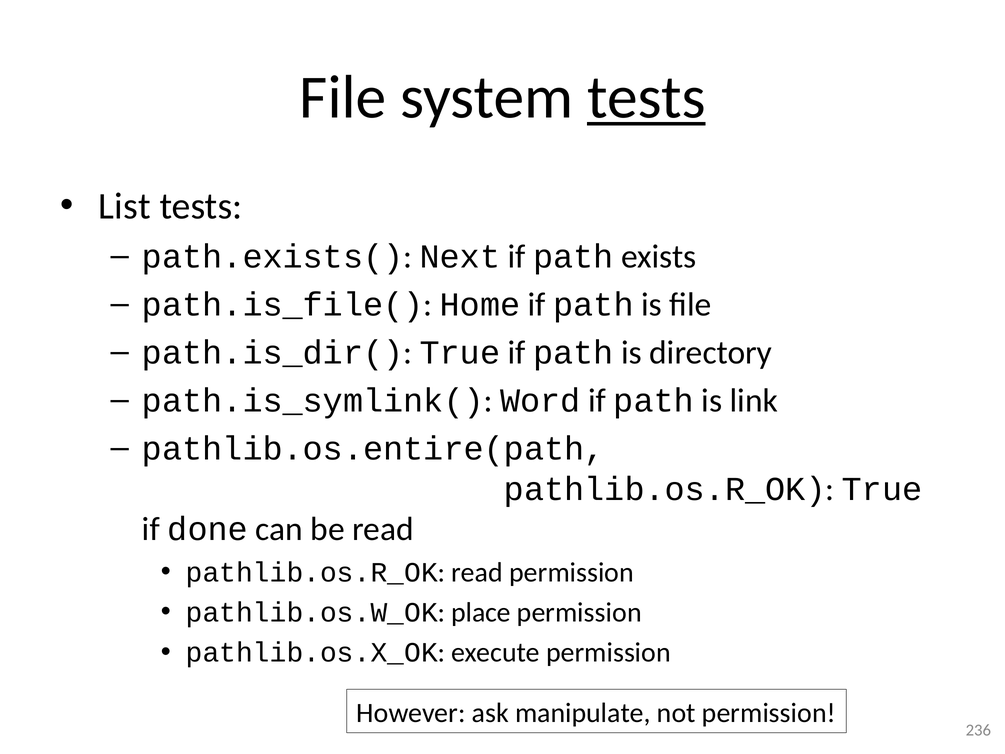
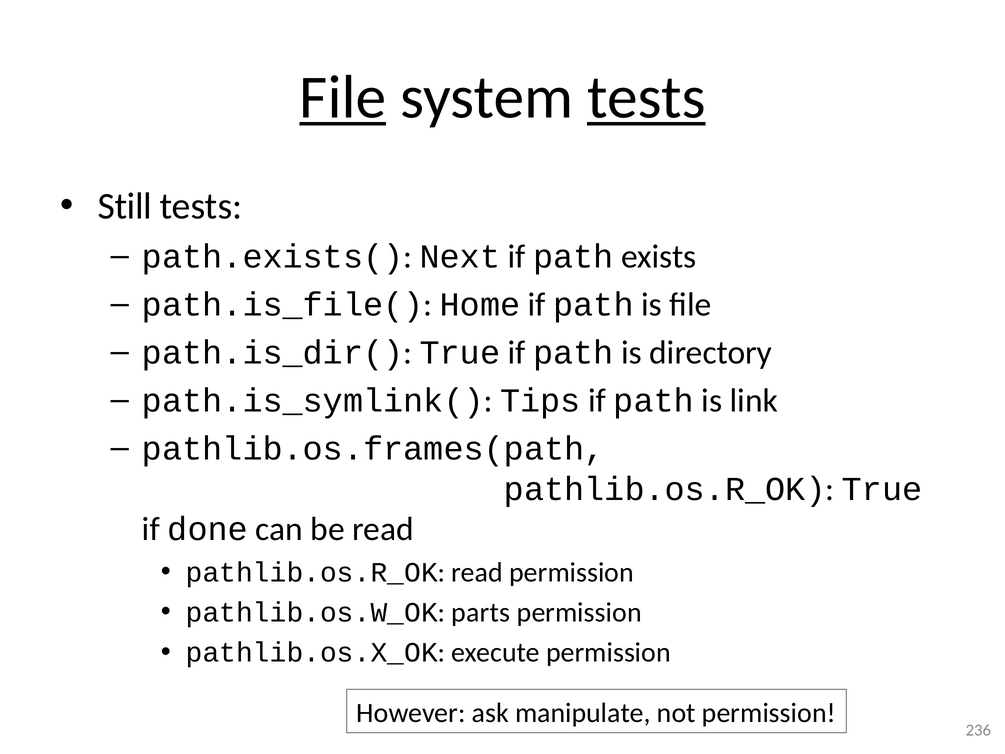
File at (343, 97) underline: none -> present
List: List -> Still
Word: Word -> Tips
pathlib.os.entire(path: pathlib.os.entire(path -> pathlib.os.frames(path
place: place -> parts
